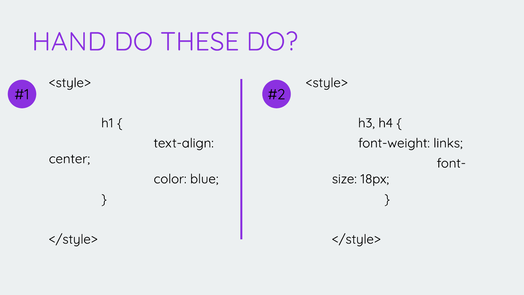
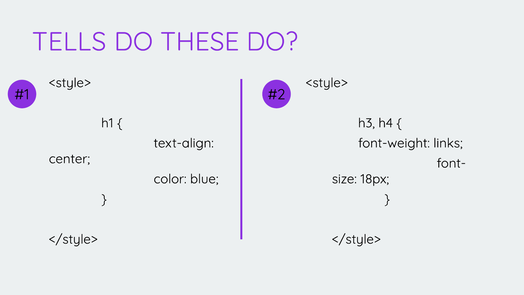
HAND: HAND -> TELLS
